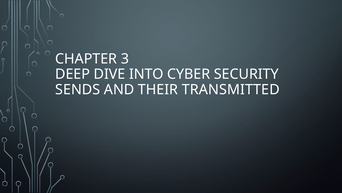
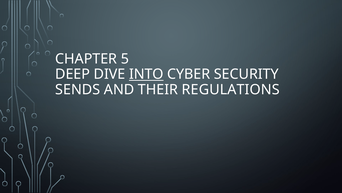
3: 3 -> 5
INTO underline: none -> present
TRANSMITTED: TRANSMITTED -> REGULATIONS
